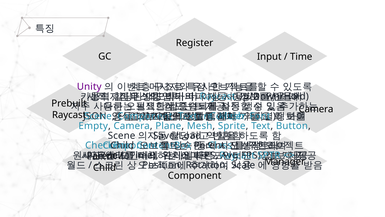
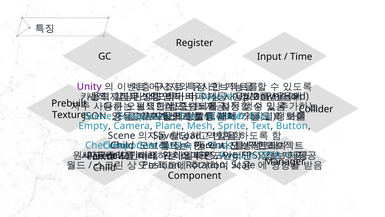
Camera at (316, 109): Camera -> Collider
Raycast at (69, 115): Raycast -> Texture
